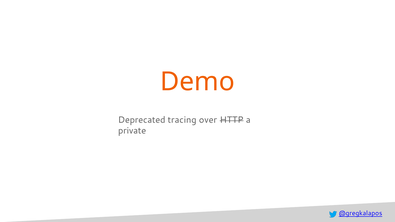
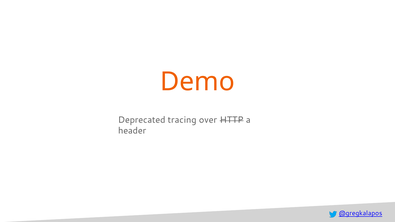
private: private -> header
